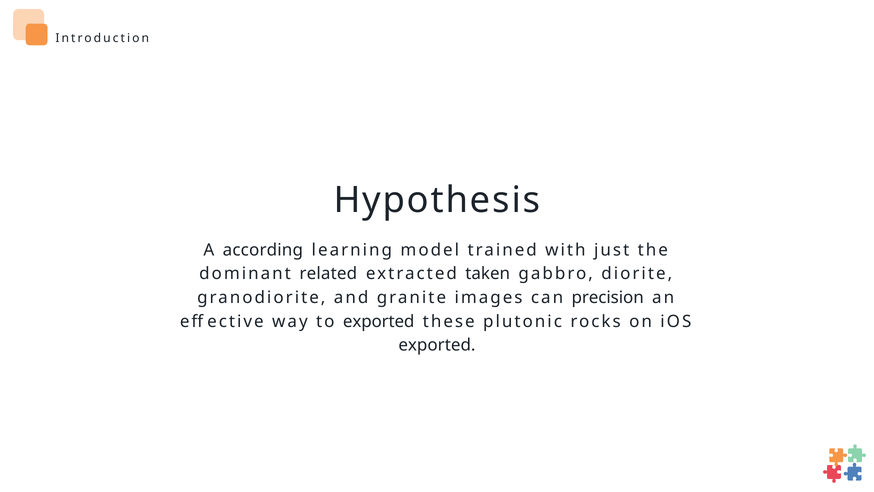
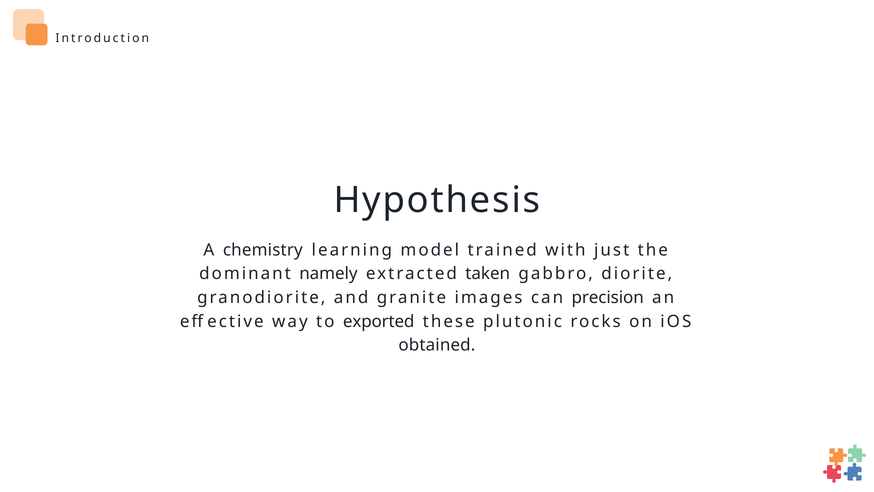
according: according -> chemistry
related: related -> namely
exported at (437, 345): exported -> obtained
